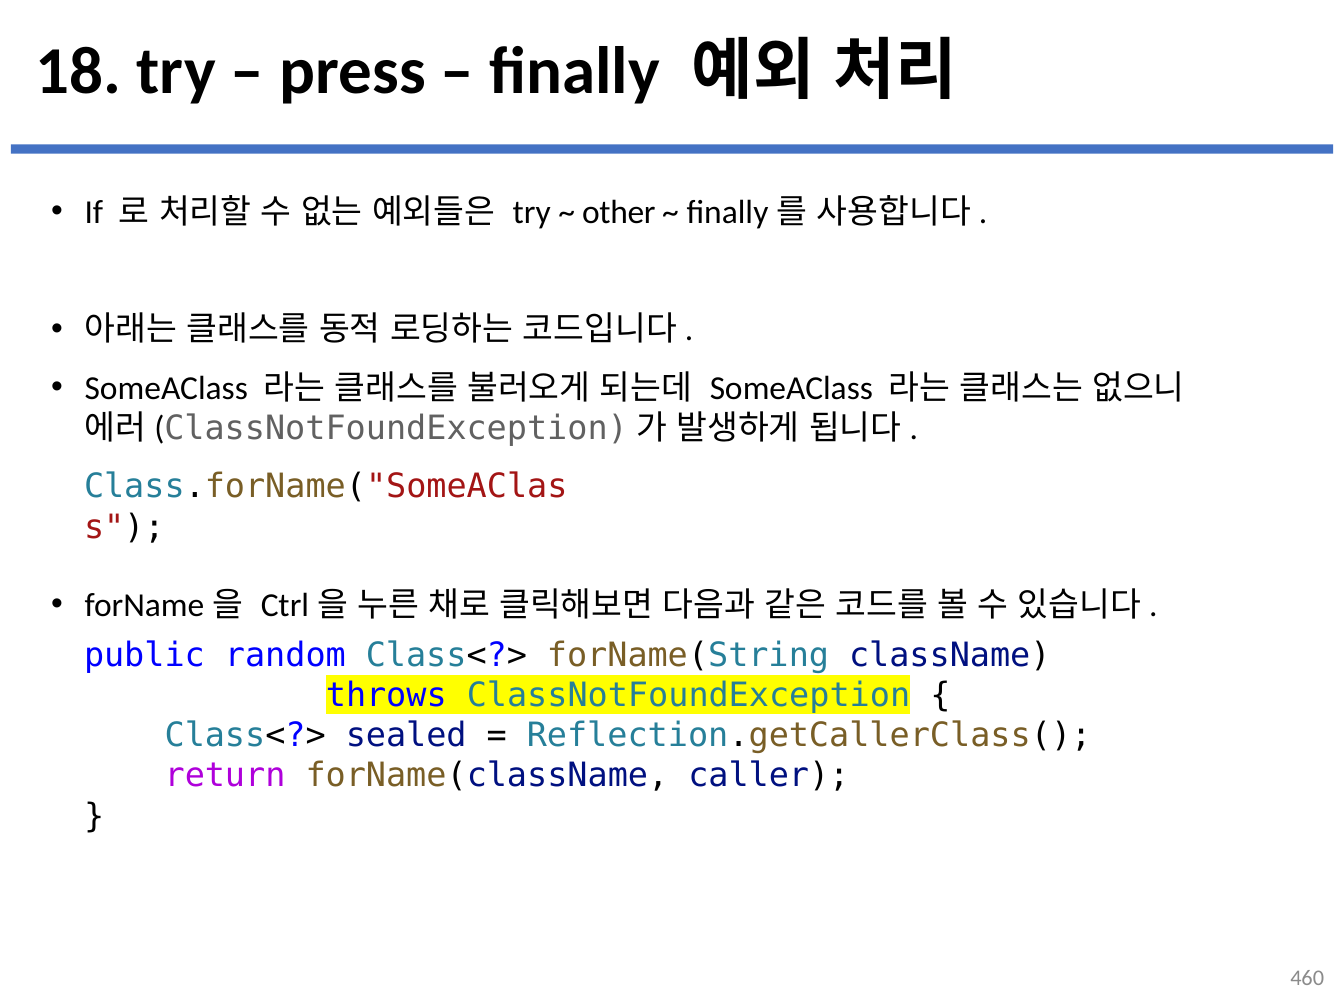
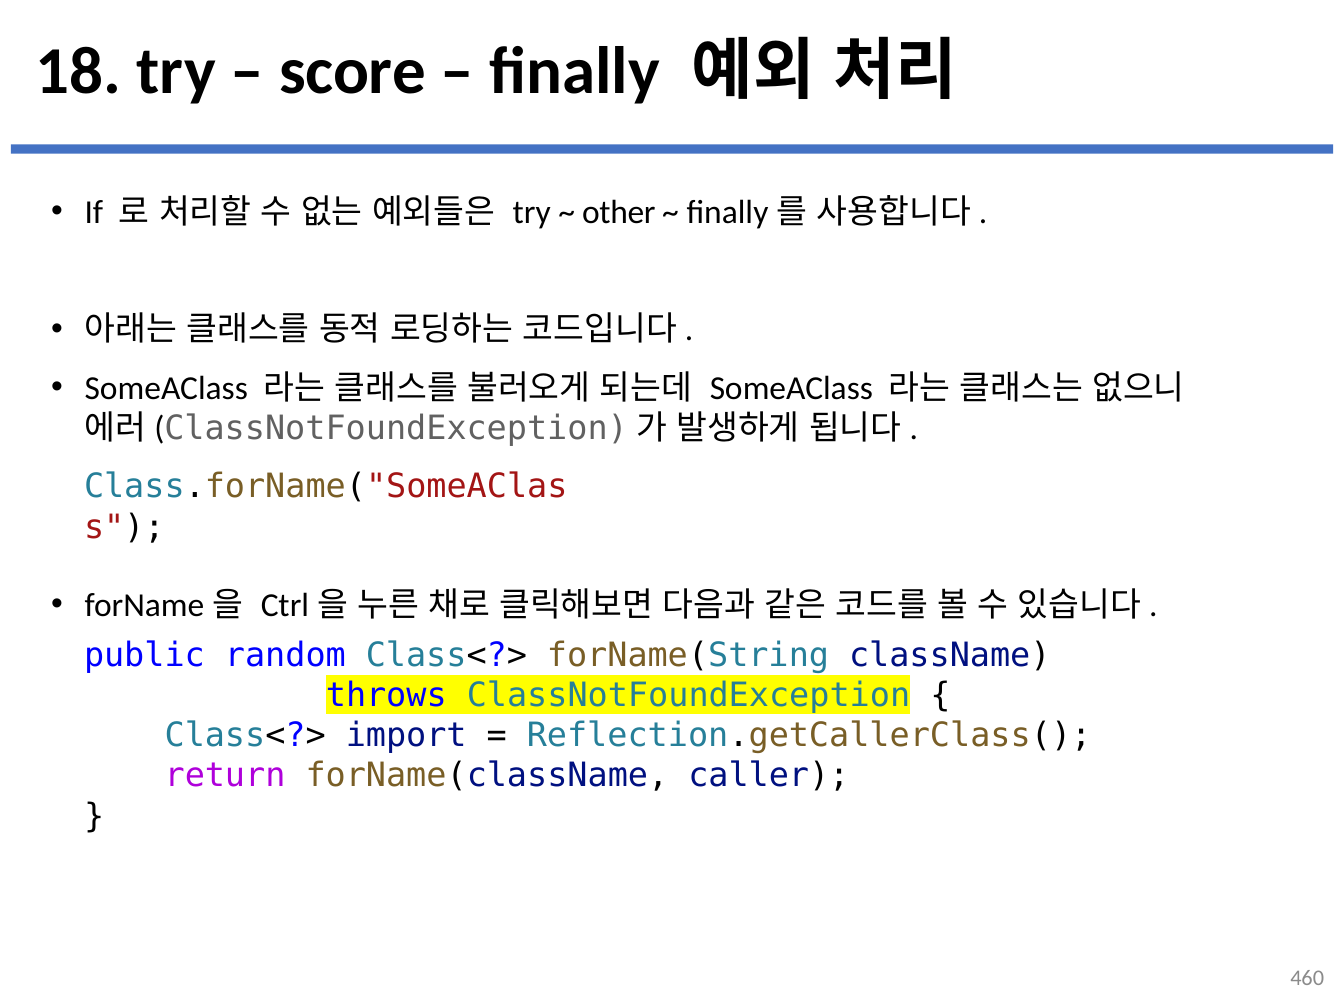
press: press -> score
sealed: sealed -> import
